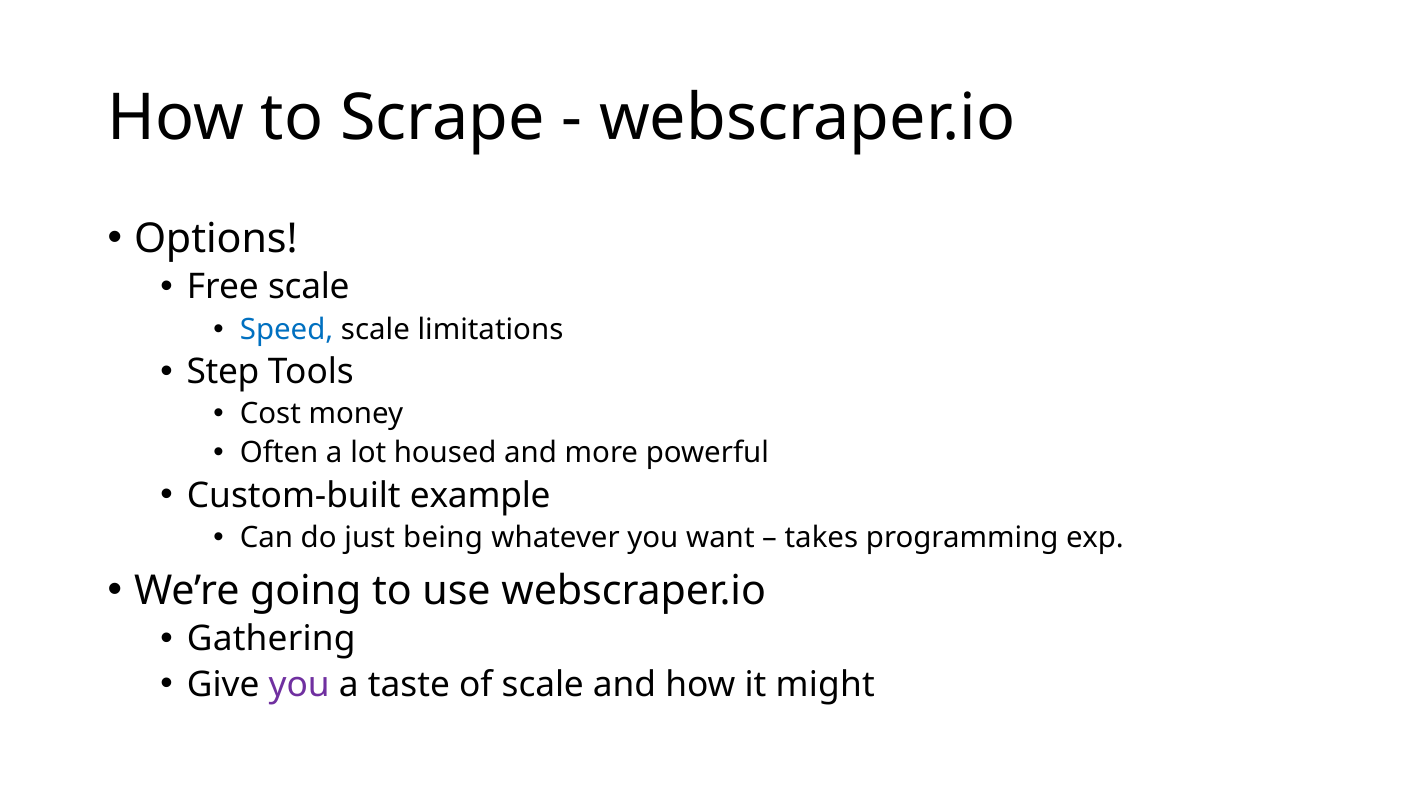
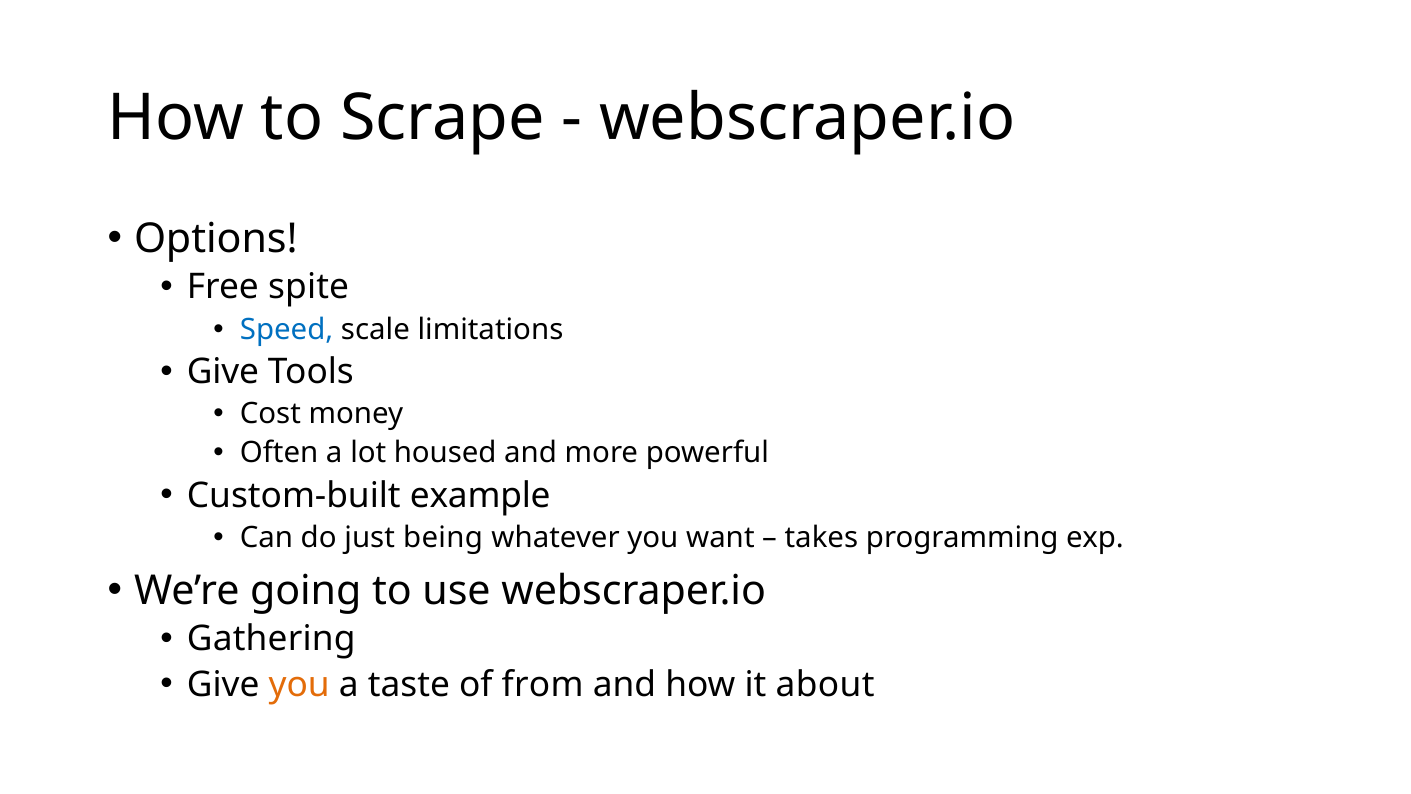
Free scale: scale -> spite
Step at (223, 372): Step -> Give
you at (299, 684) colour: purple -> orange
of scale: scale -> from
might: might -> about
